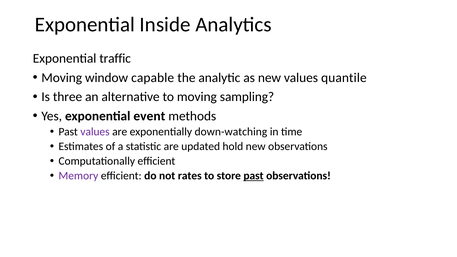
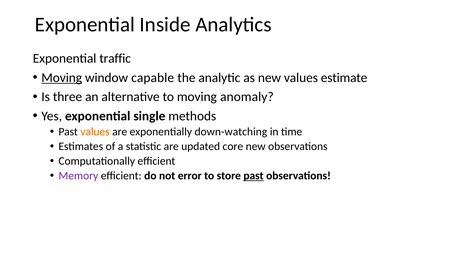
Moving at (62, 78) underline: none -> present
quantile: quantile -> estimate
sampling: sampling -> anomaly
event: event -> single
values at (95, 132) colour: purple -> orange
hold: hold -> core
rates: rates -> error
